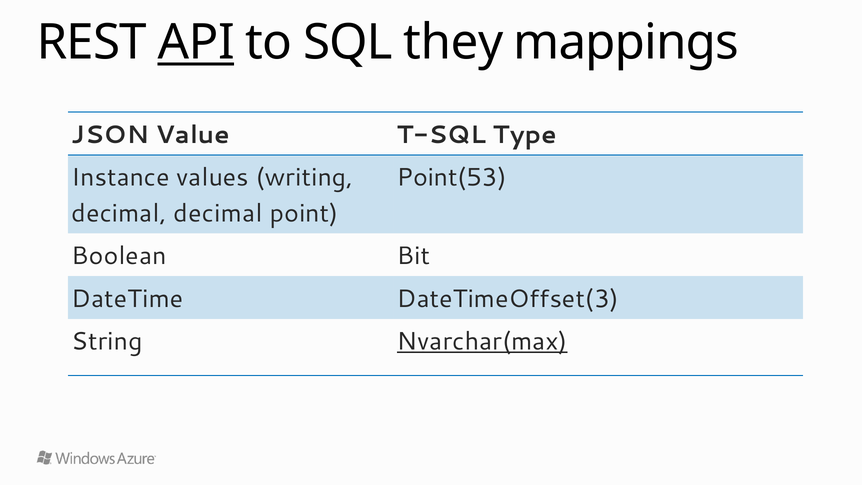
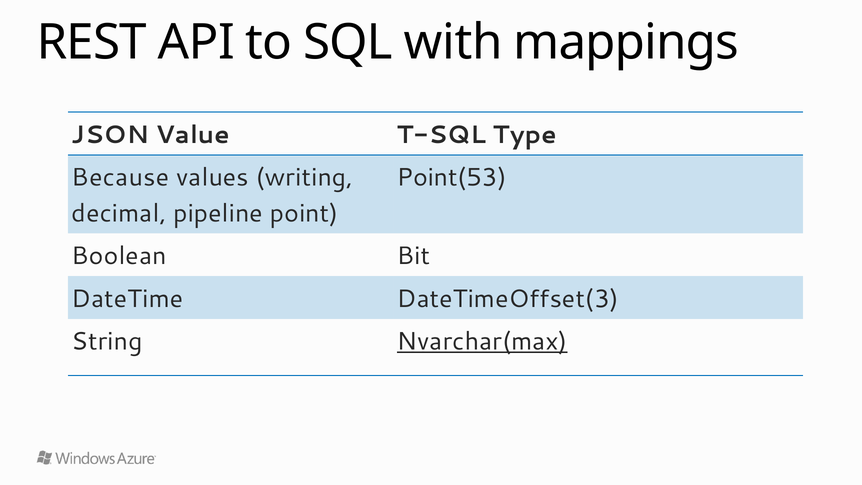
API underline: present -> none
they: they -> with
Instance: Instance -> Because
decimal decimal: decimal -> pipeline
